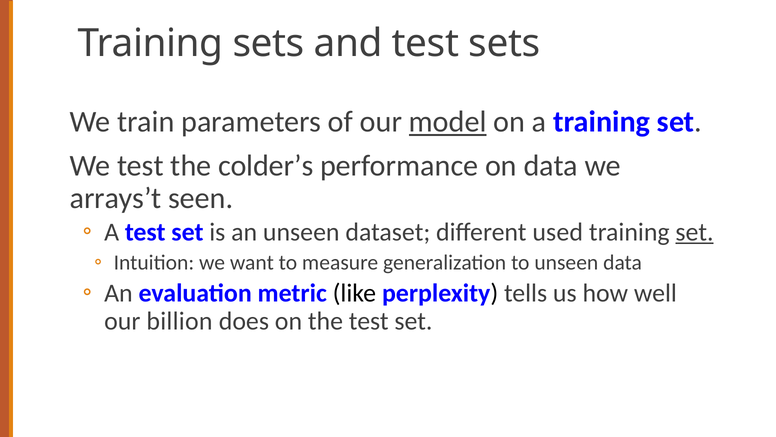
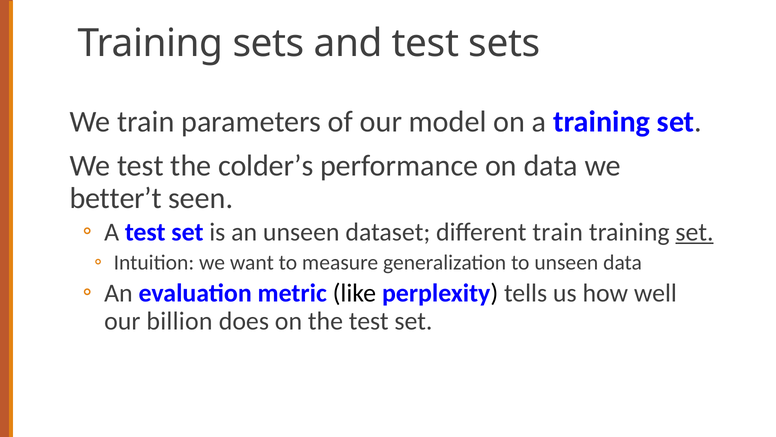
model underline: present -> none
arrays’t: arrays’t -> better’t
different used: used -> train
